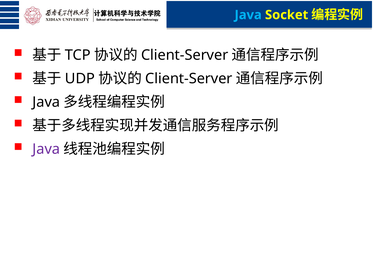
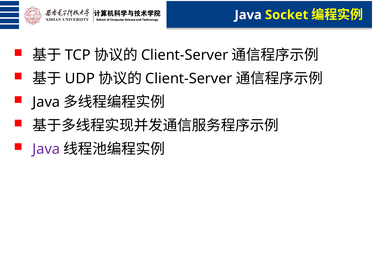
Java at (248, 15) colour: light blue -> white
